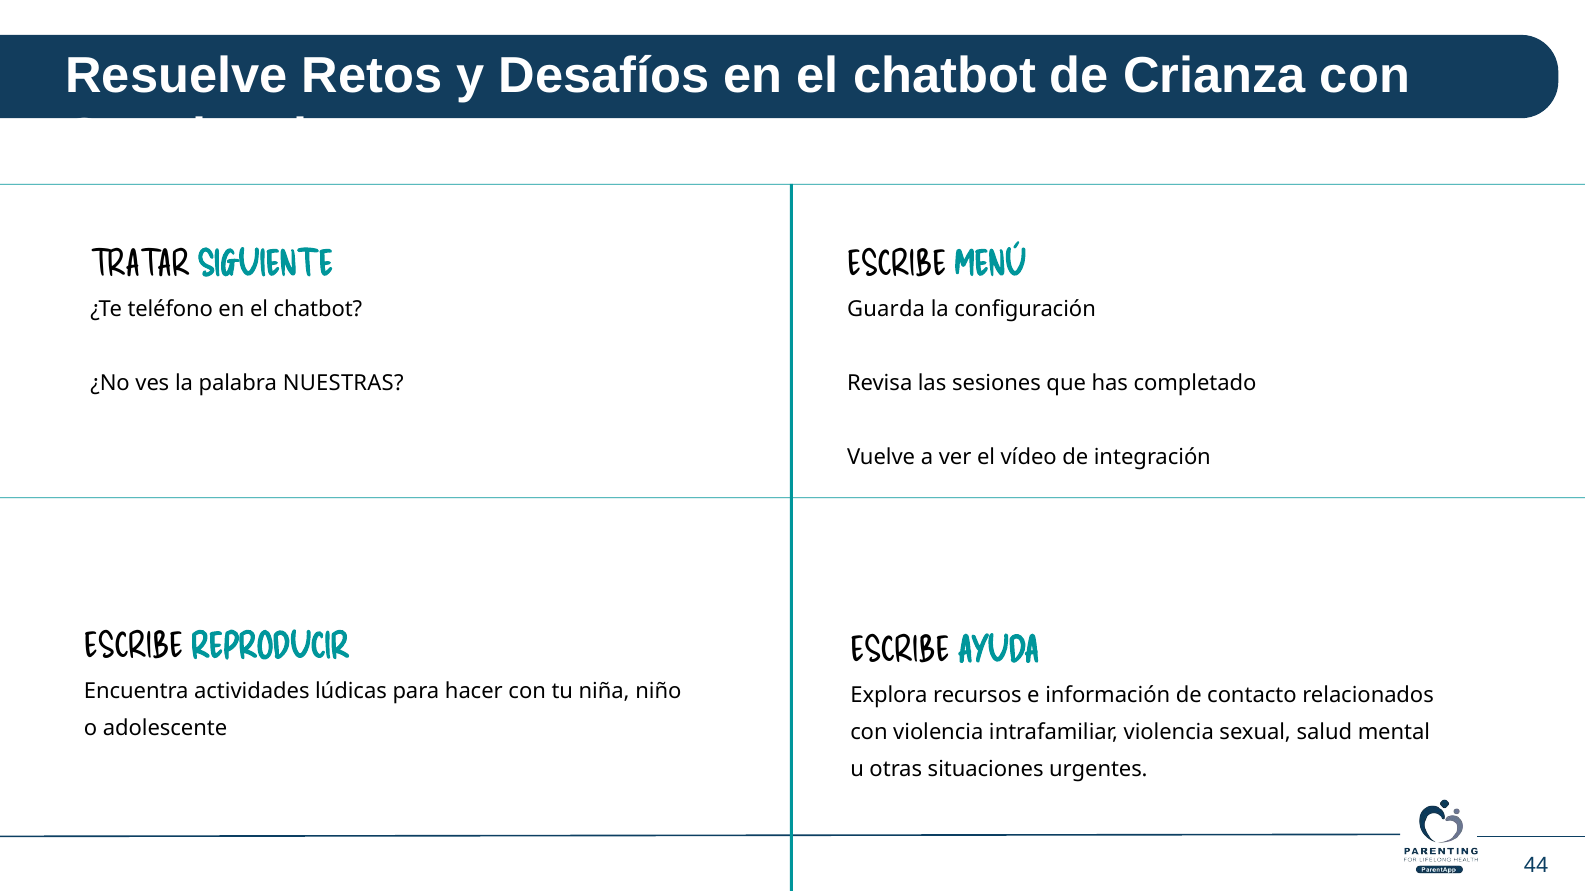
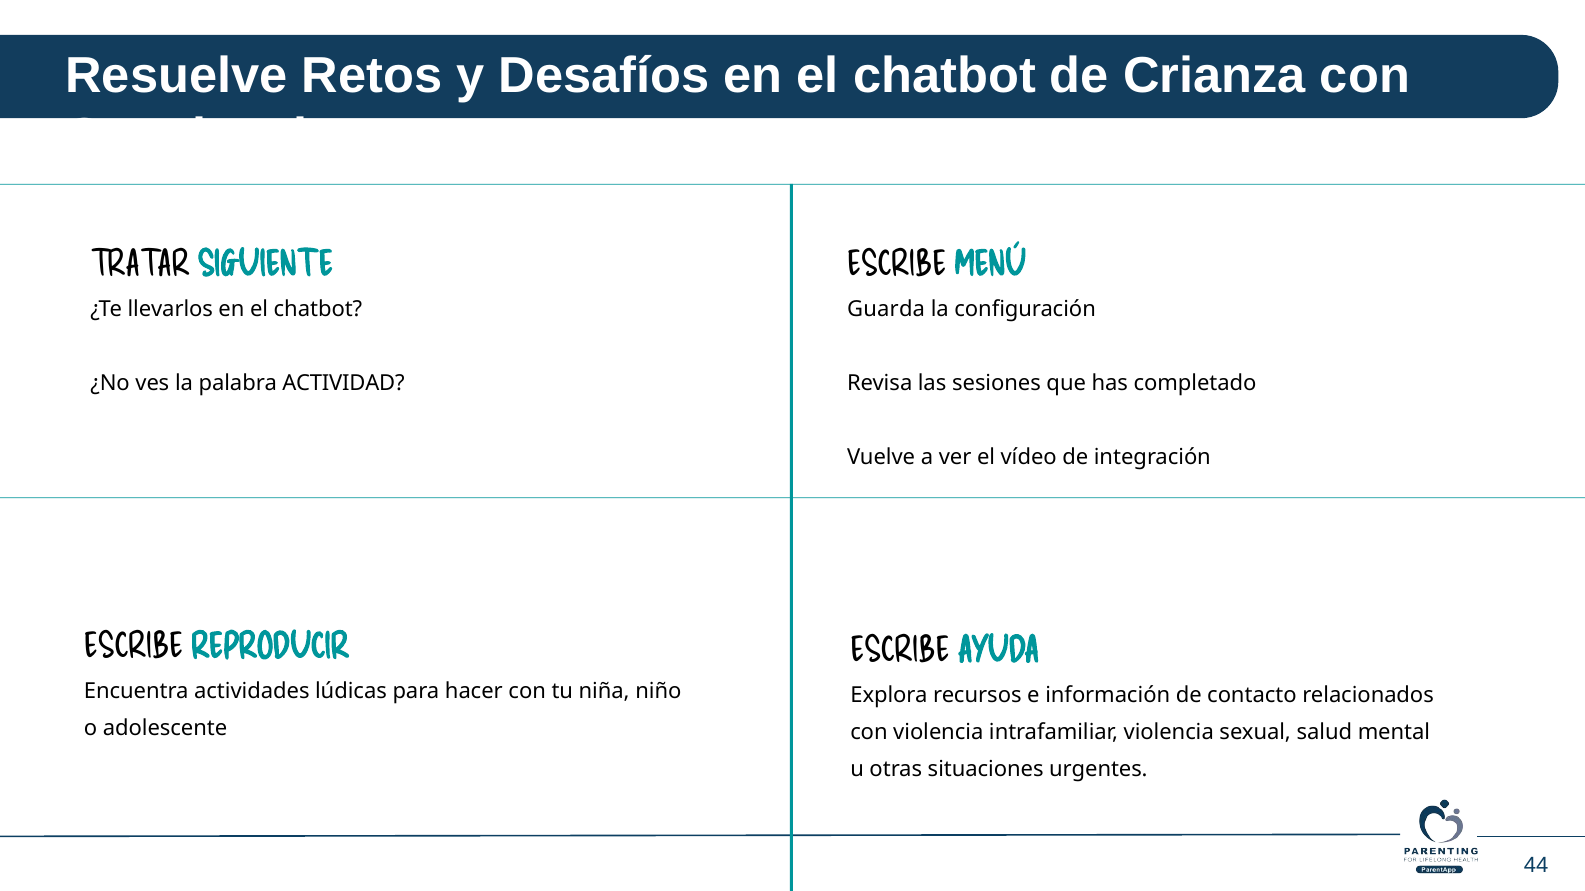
teléfono: teléfono -> llevarlos
NUESTRAS: NUESTRAS -> ACTIVIDAD
